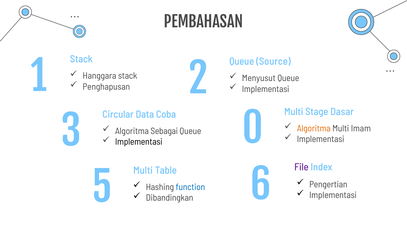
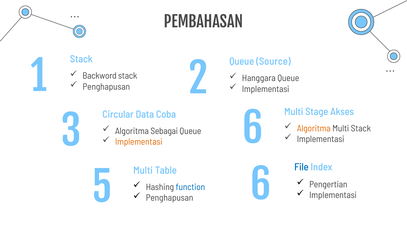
Hanggara: Hanggara -> Backword
Menyusut: Menyusut -> Hanggara
Dasar: Dasar -> Akses
3 0: 0 -> 6
Multi Imam: Imam -> Stack
Implementasi at (139, 142) colour: black -> orange
File colour: purple -> blue
Dibandingkan at (170, 198): Dibandingkan -> Penghapusan
